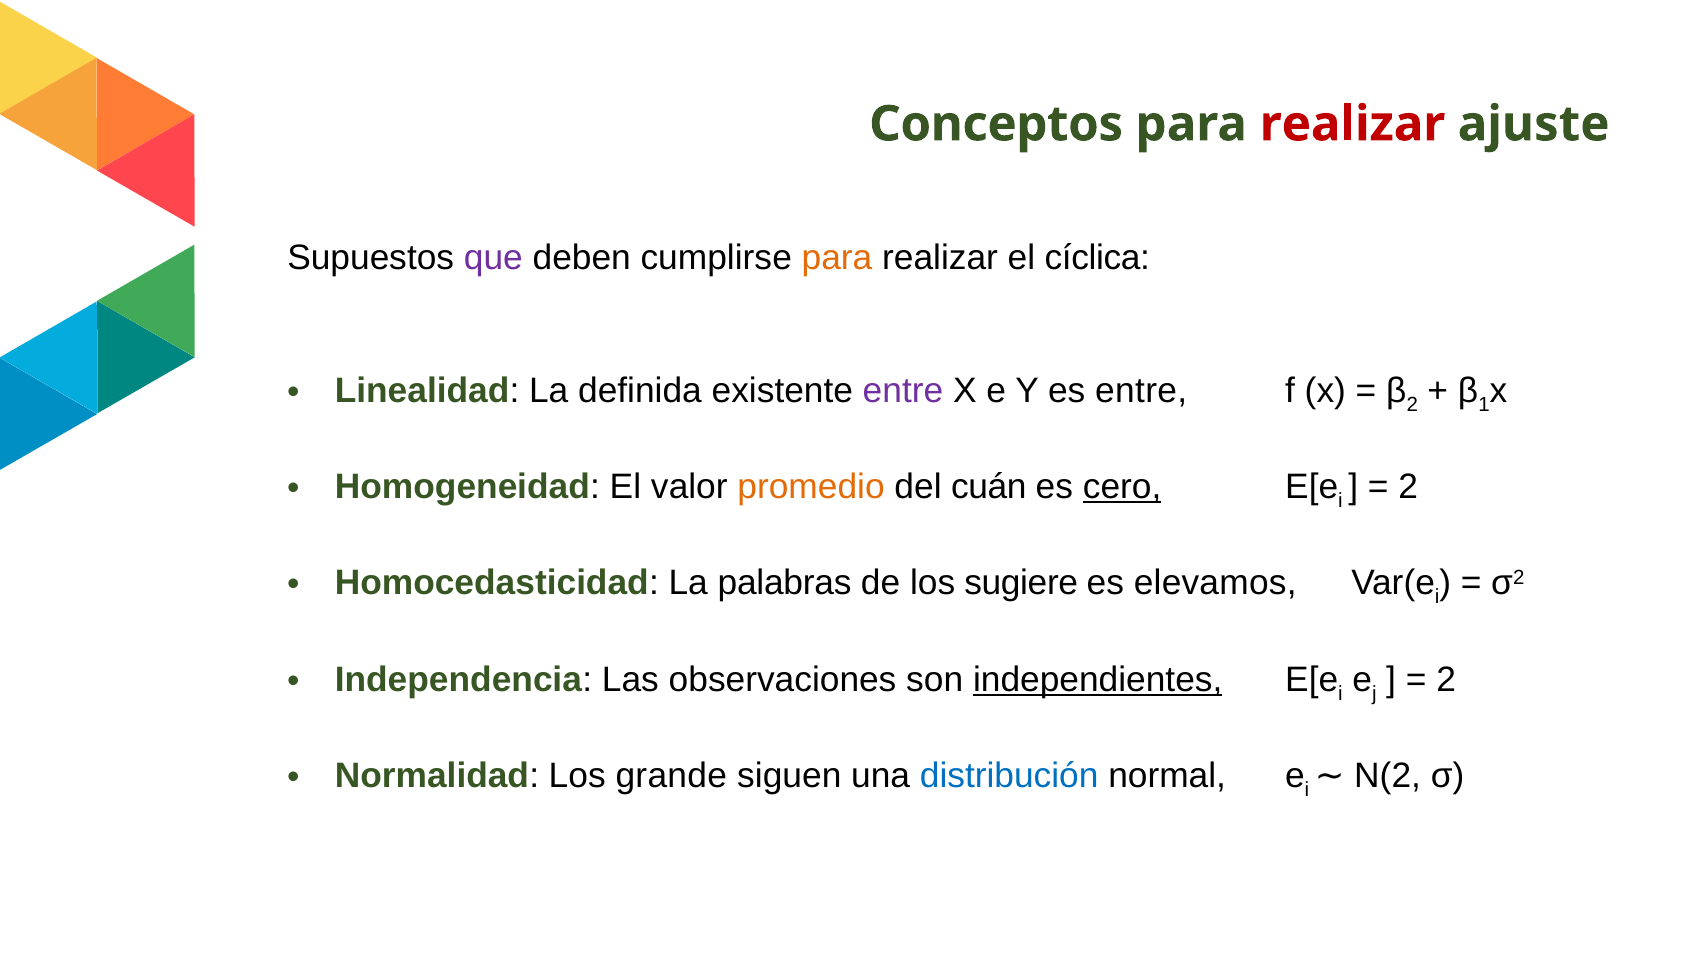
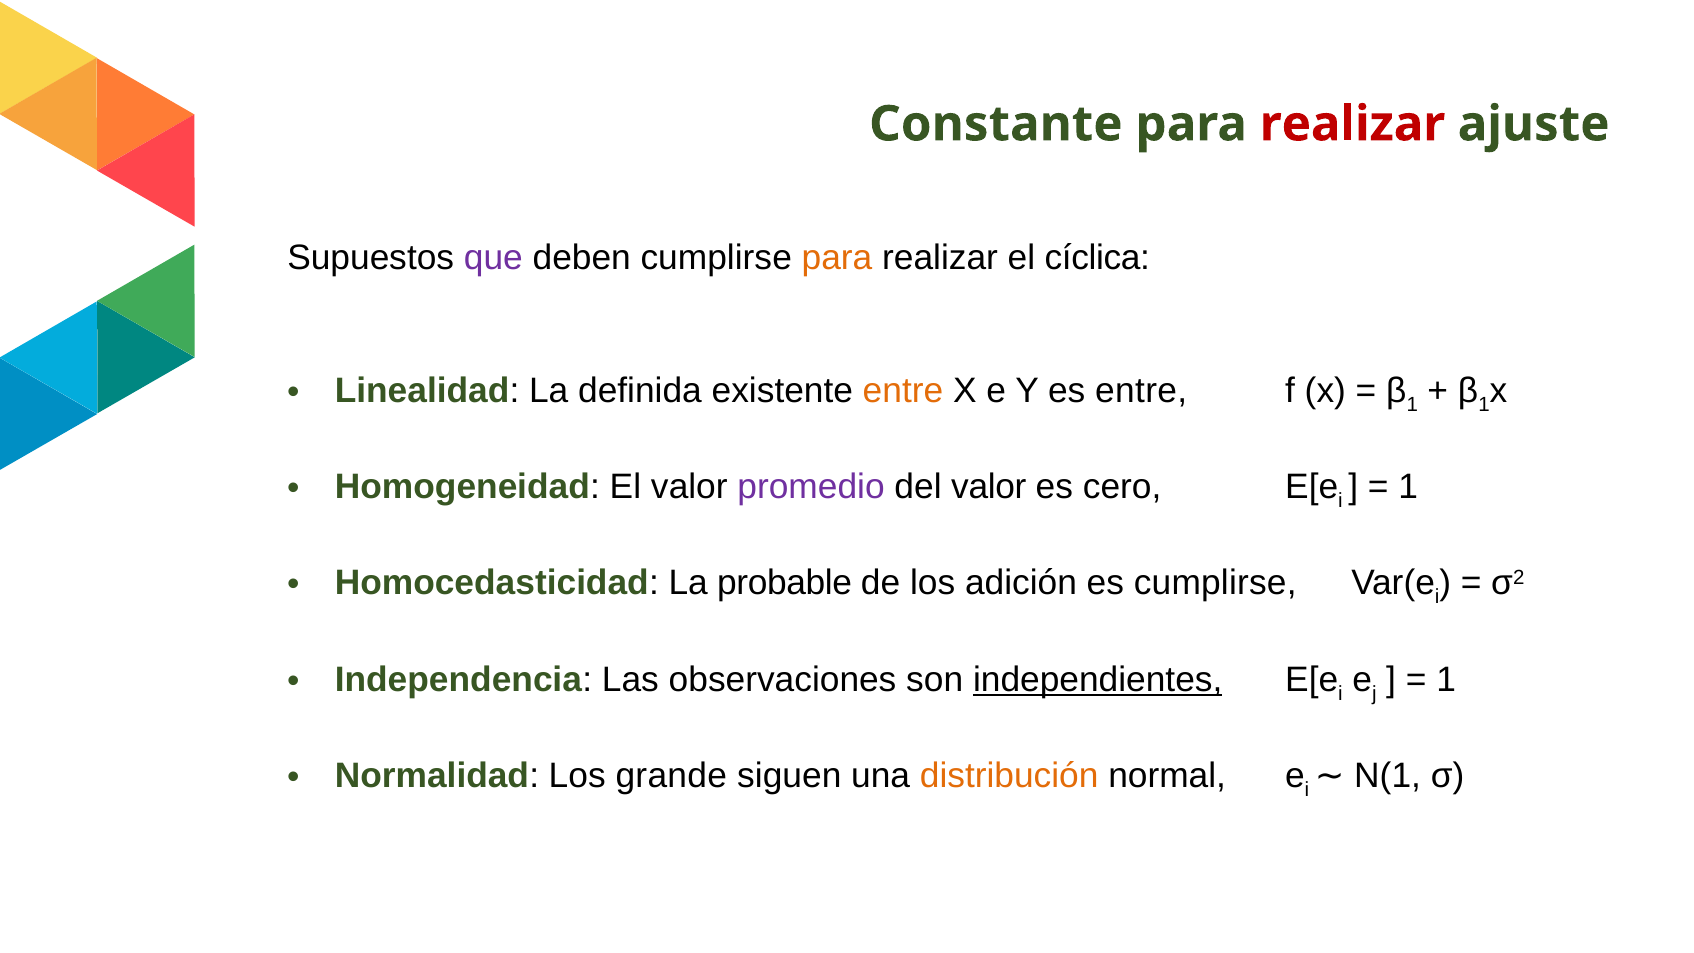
Conceptos: Conceptos -> Constante
entre at (903, 391) colour: purple -> orange
2 at (1412, 404): 2 -> 1
promedio colour: orange -> purple
del cuán: cuán -> valor
cero underline: present -> none
2 at (1408, 487): 2 -> 1
palabras: palabras -> probable
sugiere: sugiere -> adición
es elevamos: elevamos -> cumplirse
2 at (1446, 680): 2 -> 1
distribución colour: blue -> orange
N(2: N(2 -> N(1
